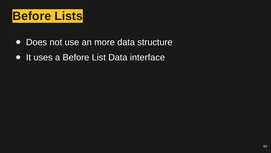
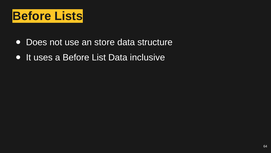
more: more -> store
interface: interface -> inclusive
